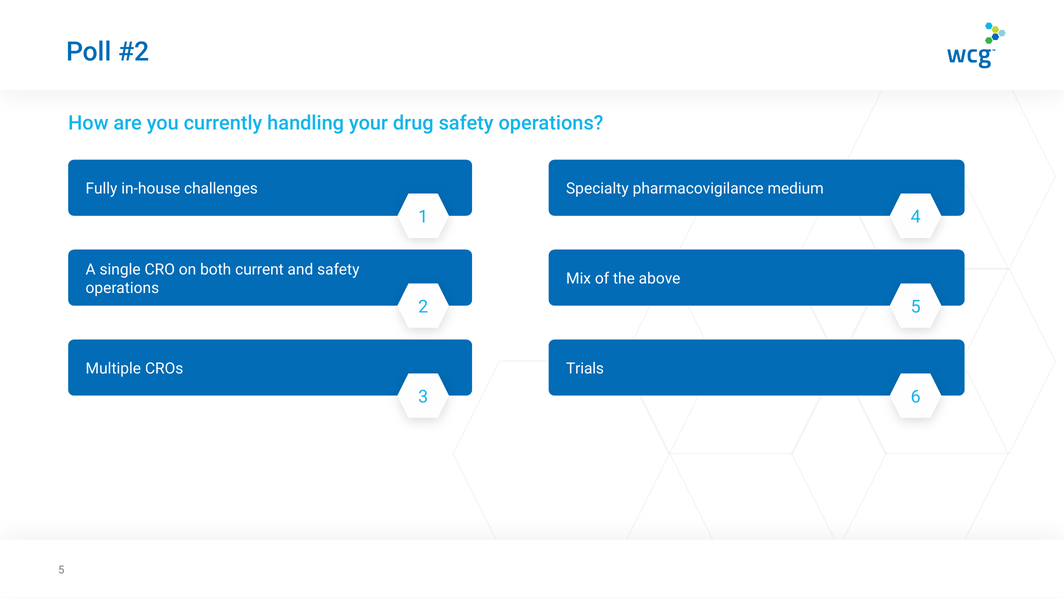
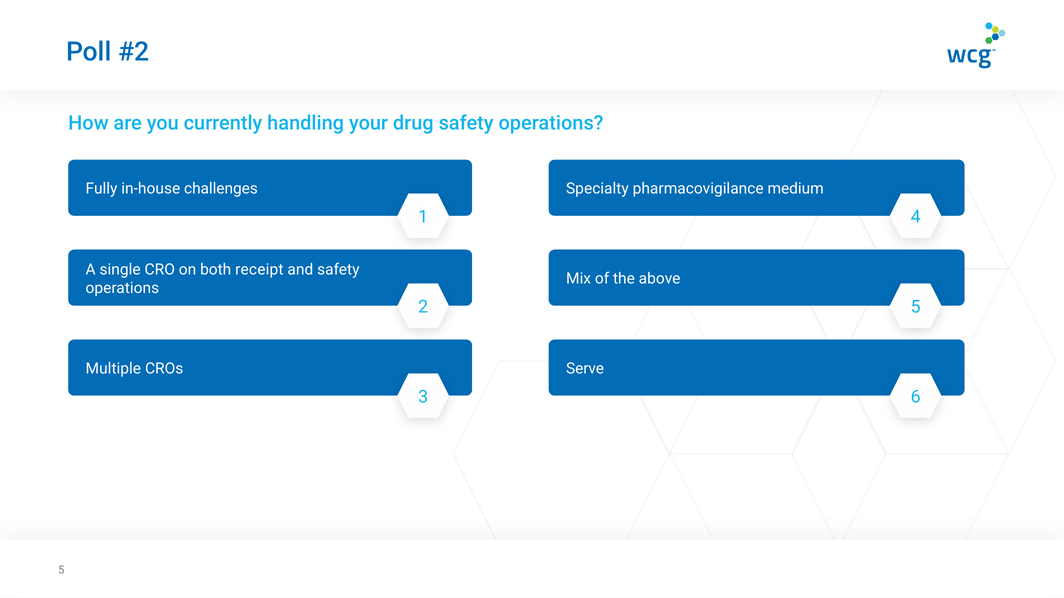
current: current -> receipt
Trials: Trials -> Serve
